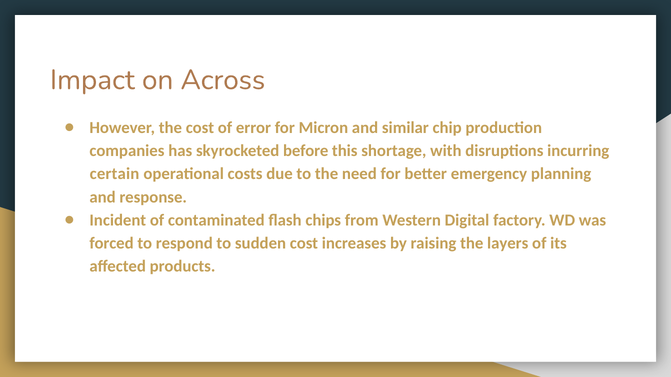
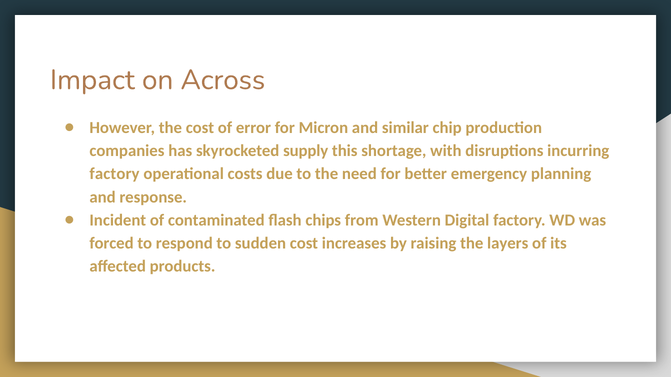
before: before -> supply
certain at (114, 174): certain -> factory
